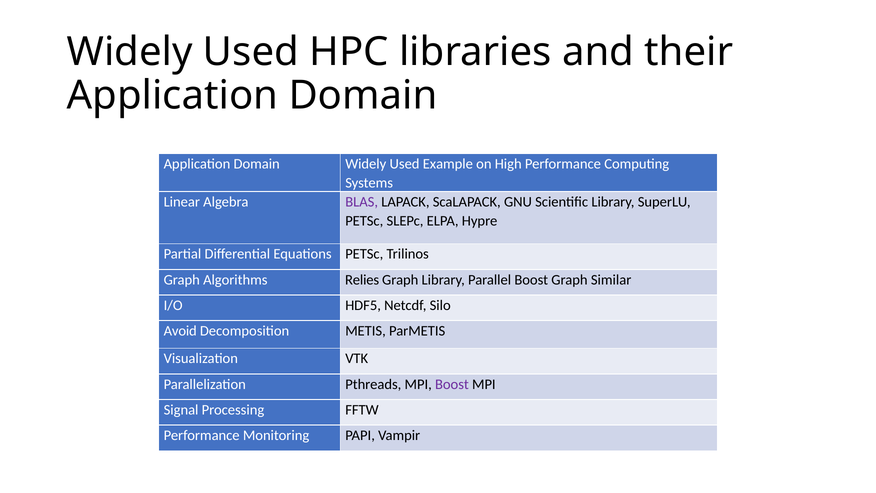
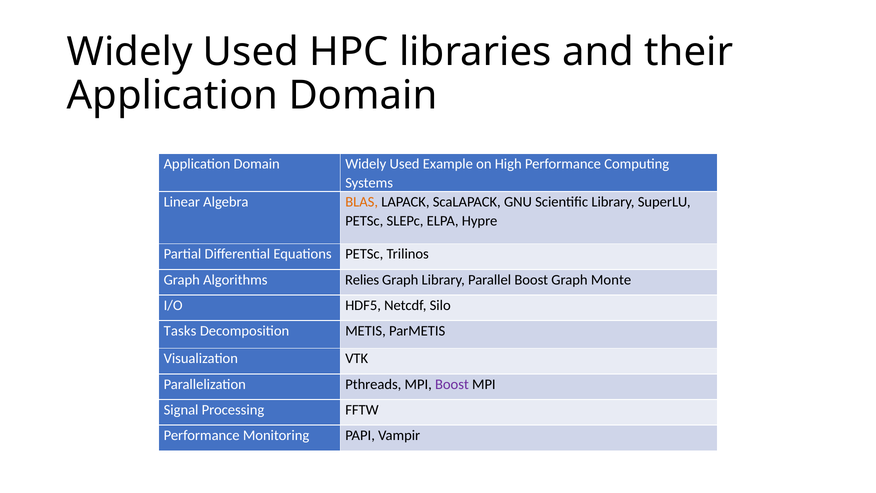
BLAS colour: purple -> orange
Similar: Similar -> Monte
Avoid: Avoid -> Tasks
